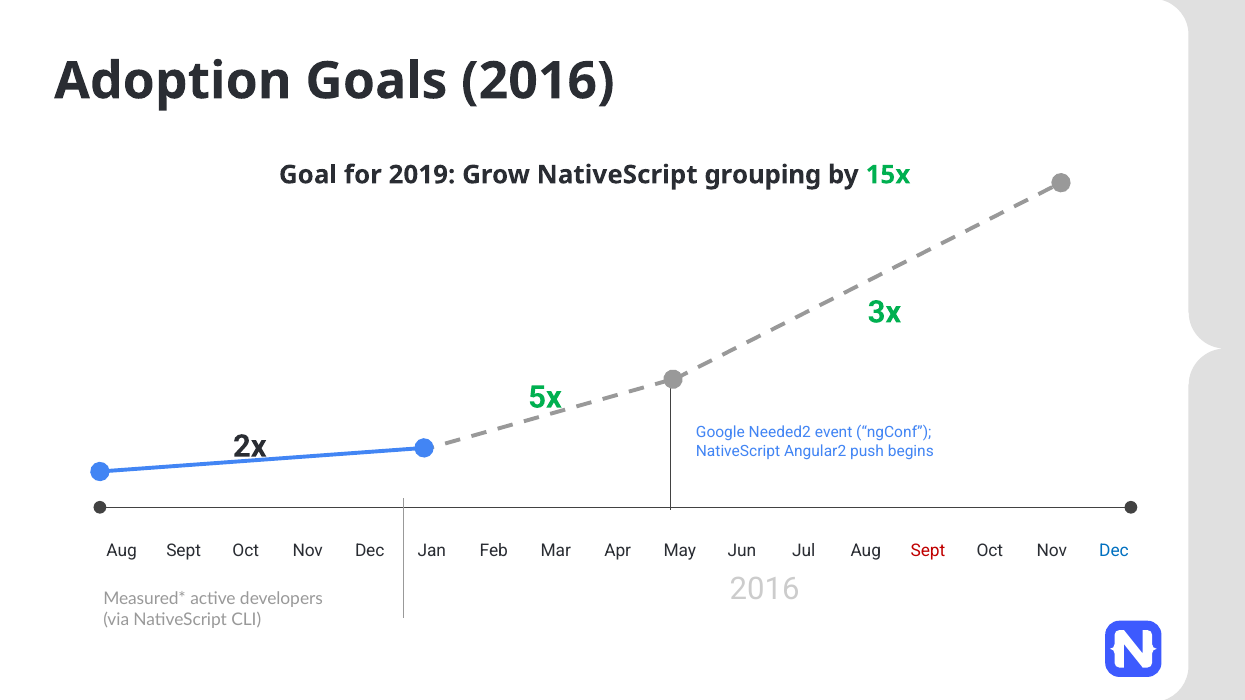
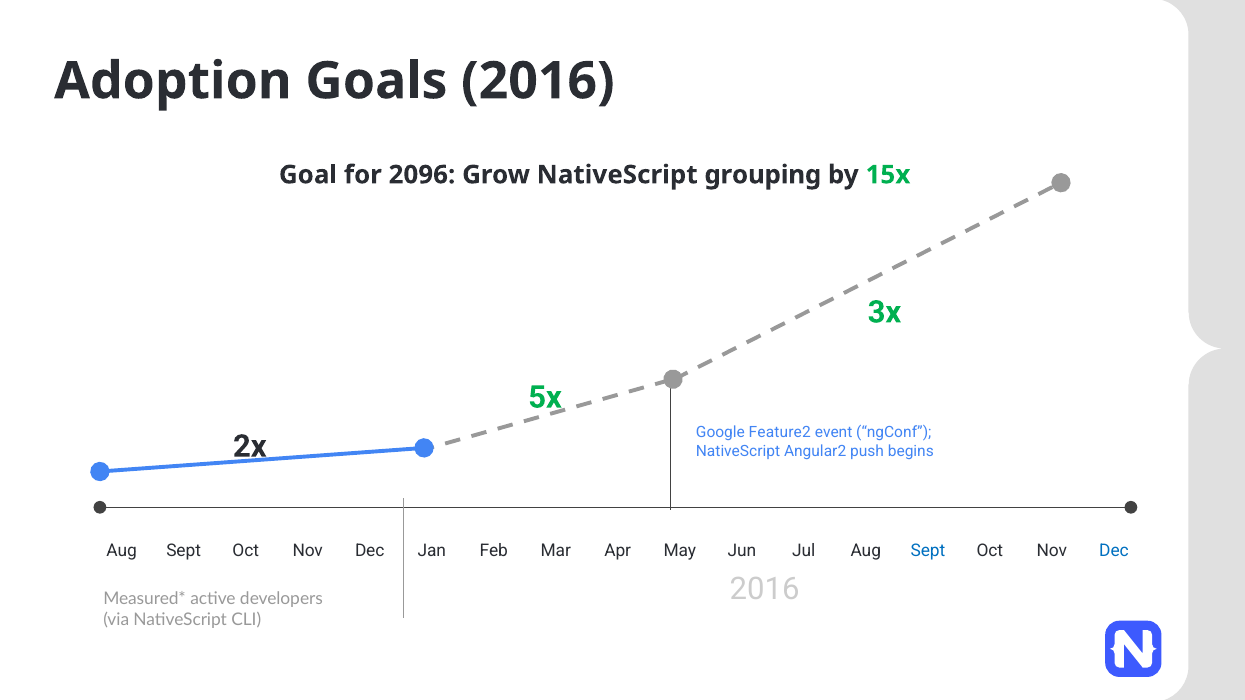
2019: 2019 -> 2096
Needed2: Needed2 -> Feature2
Sept at (928, 551) colour: red -> blue
